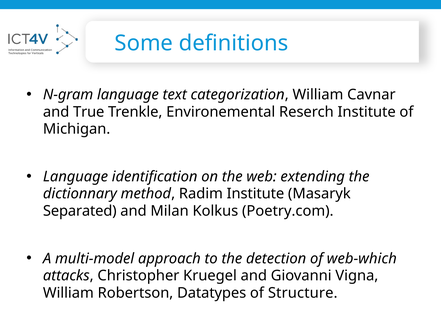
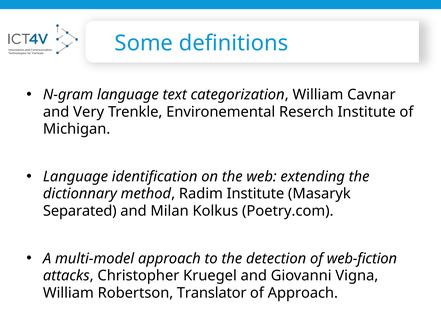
True: True -> Very
web-which: web-which -> web-fiction
Datatypes: Datatypes -> Translator
of Structure: Structure -> Approach
